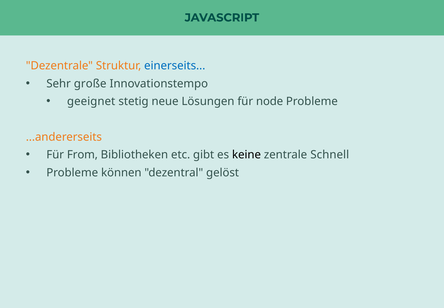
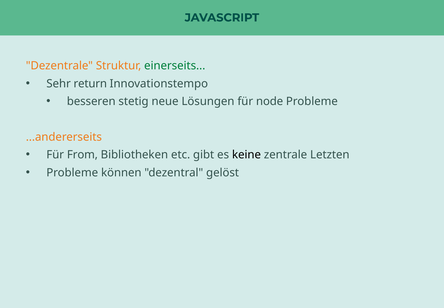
einerseits colour: blue -> green
große: große -> return
geeignet: geeignet -> besseren
Schnell: Schnell -> Letzten
